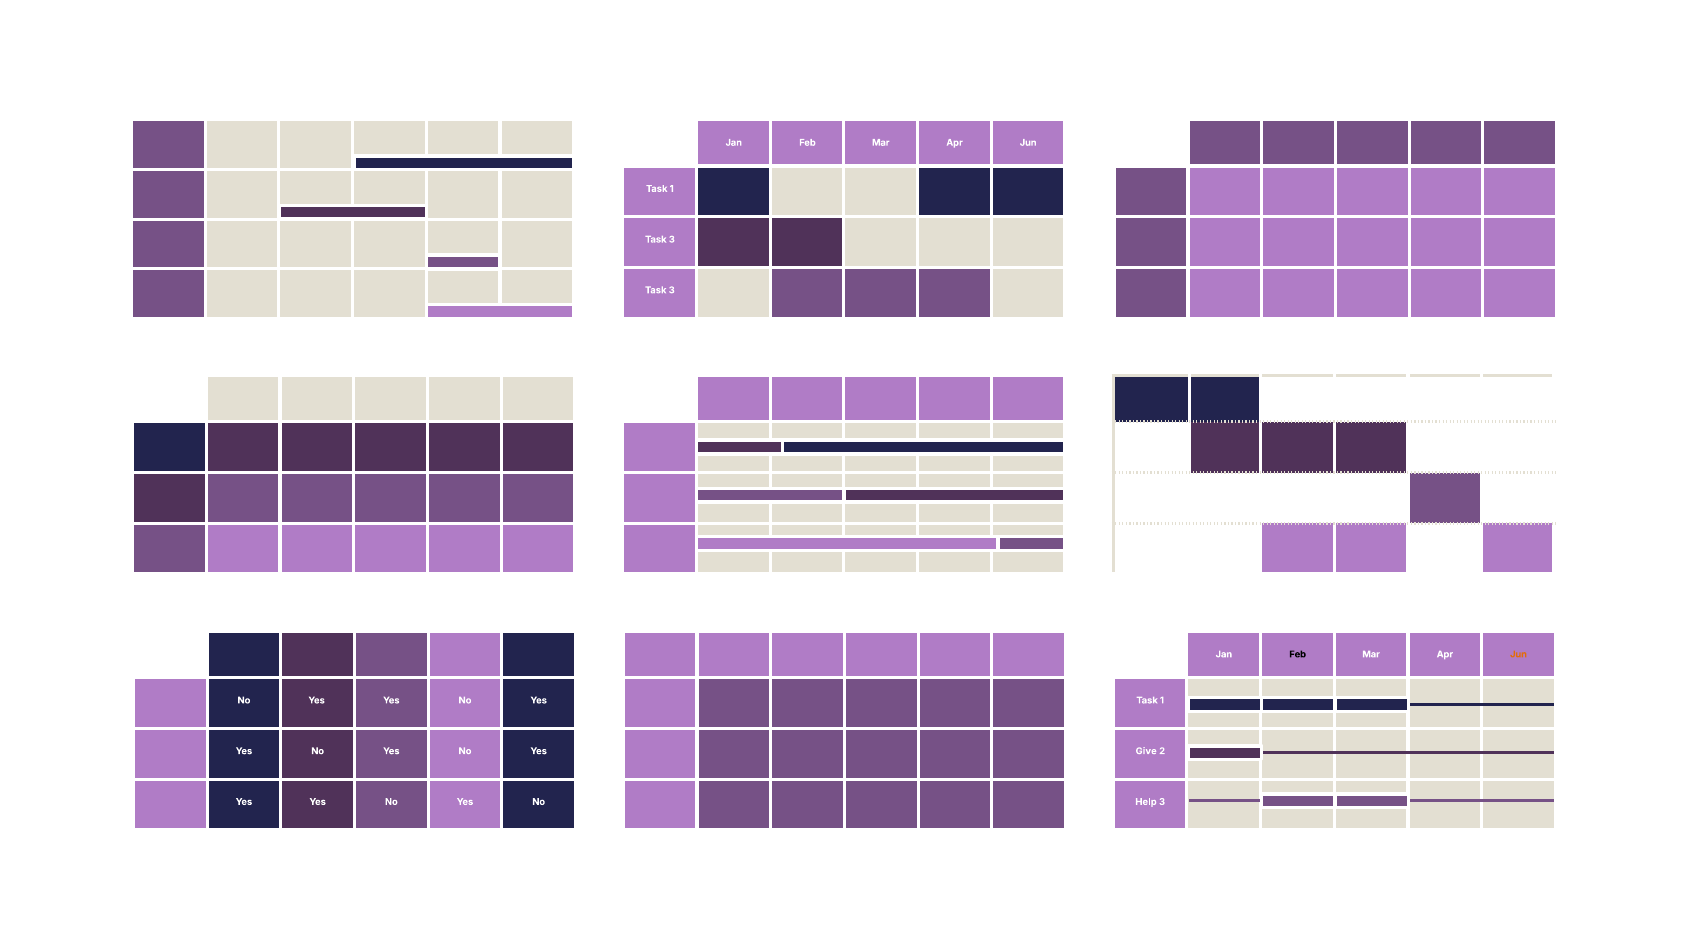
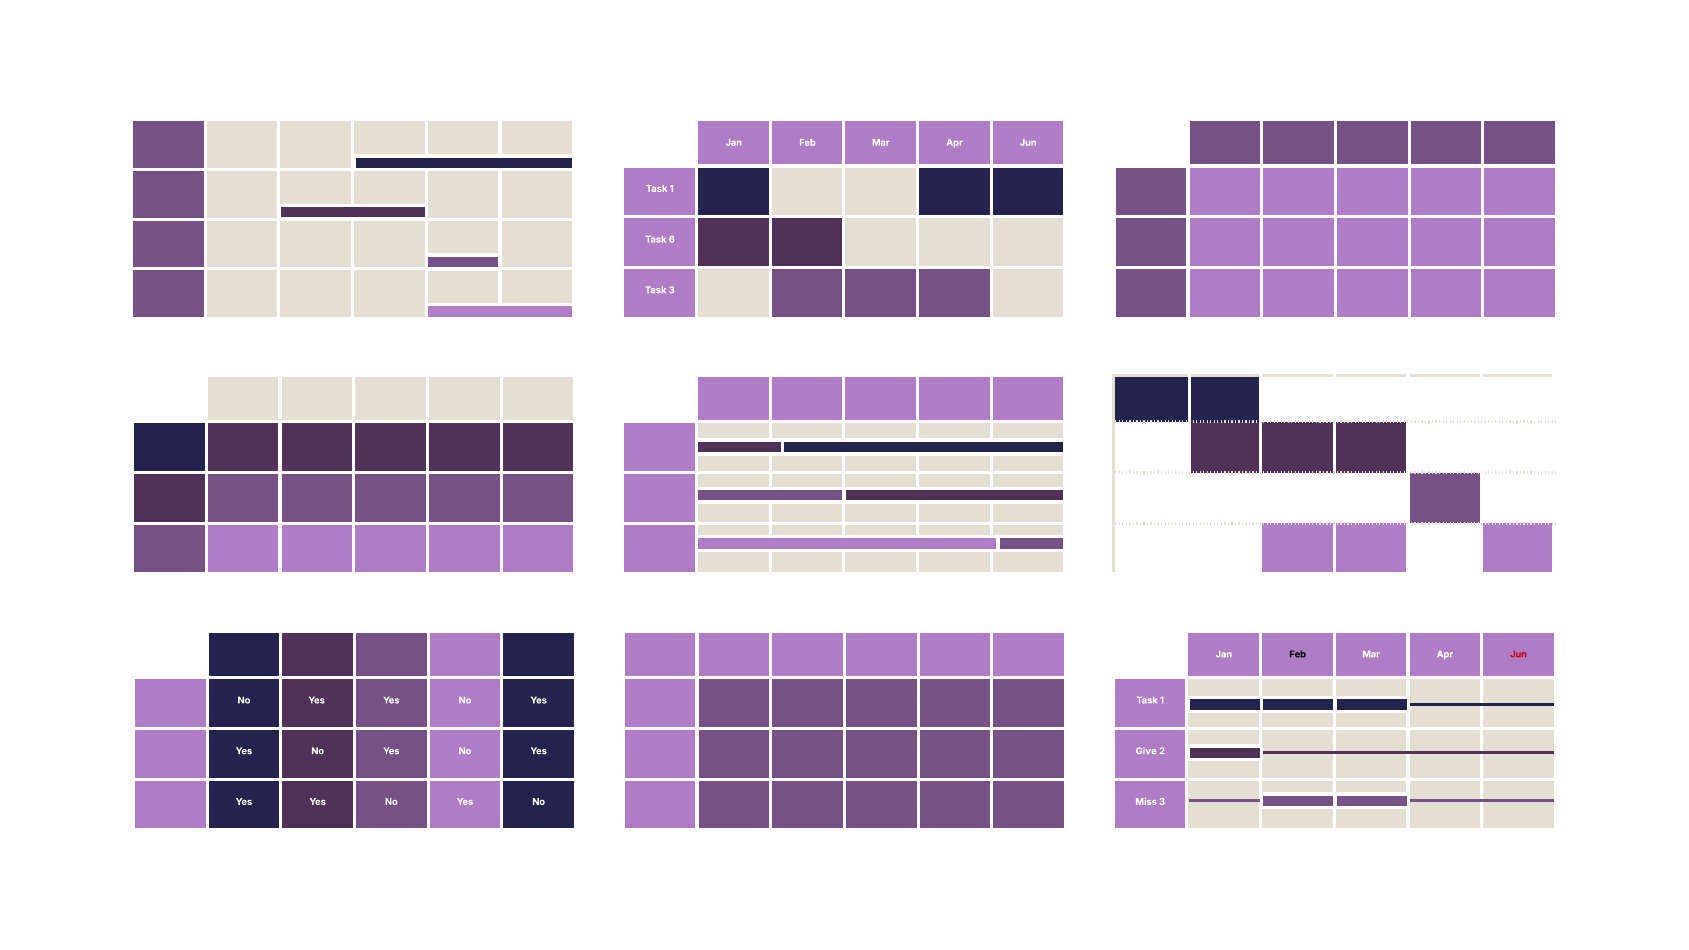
3 at (672, 239): 3 -> 6
Jun at (1519, 654) colour: orange -> red
Help: Help -> Miss
